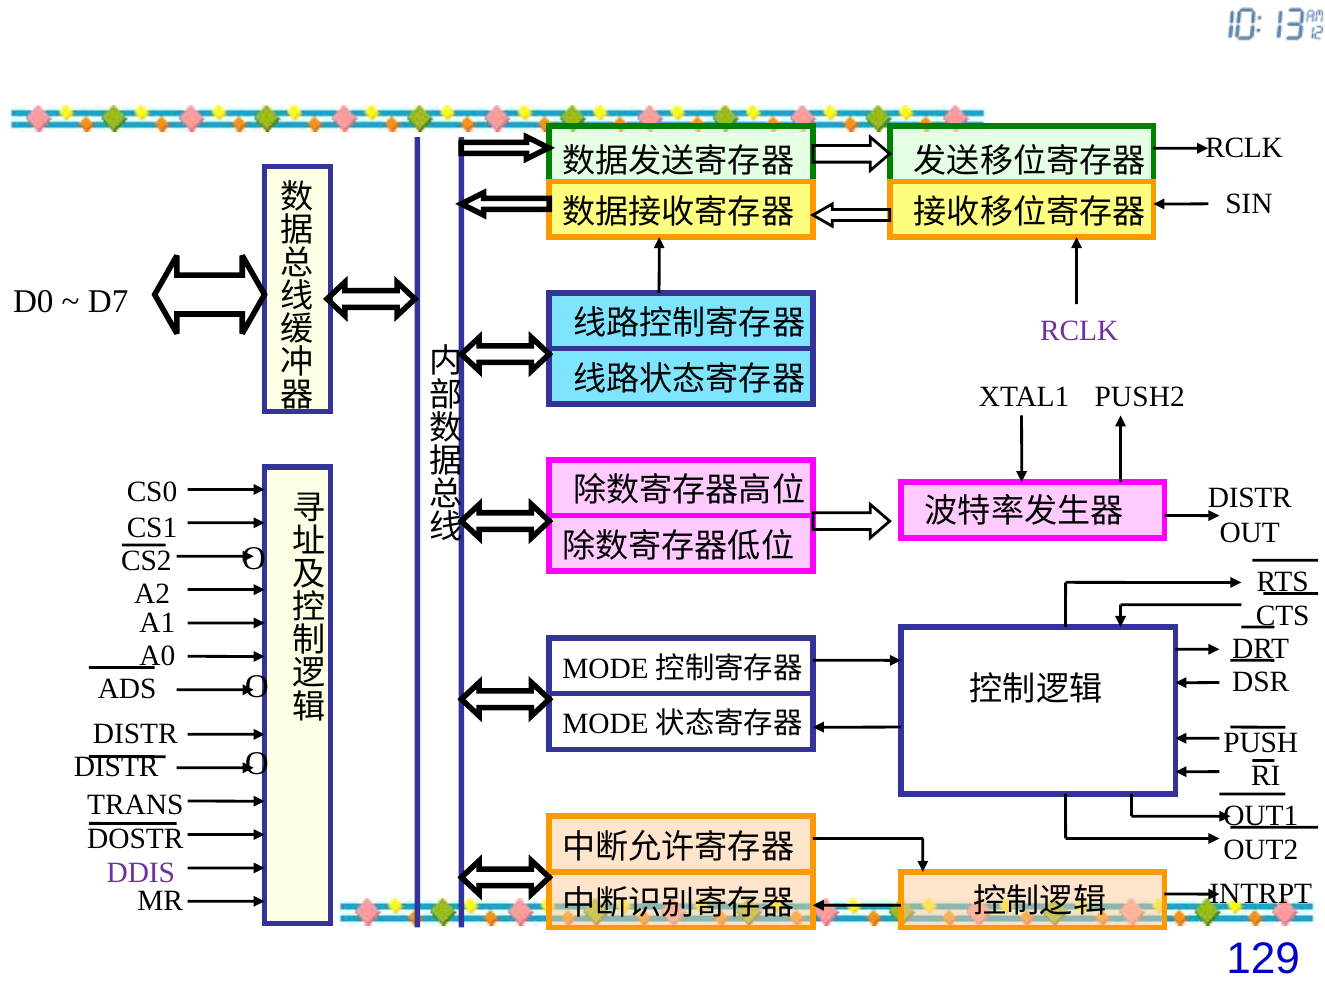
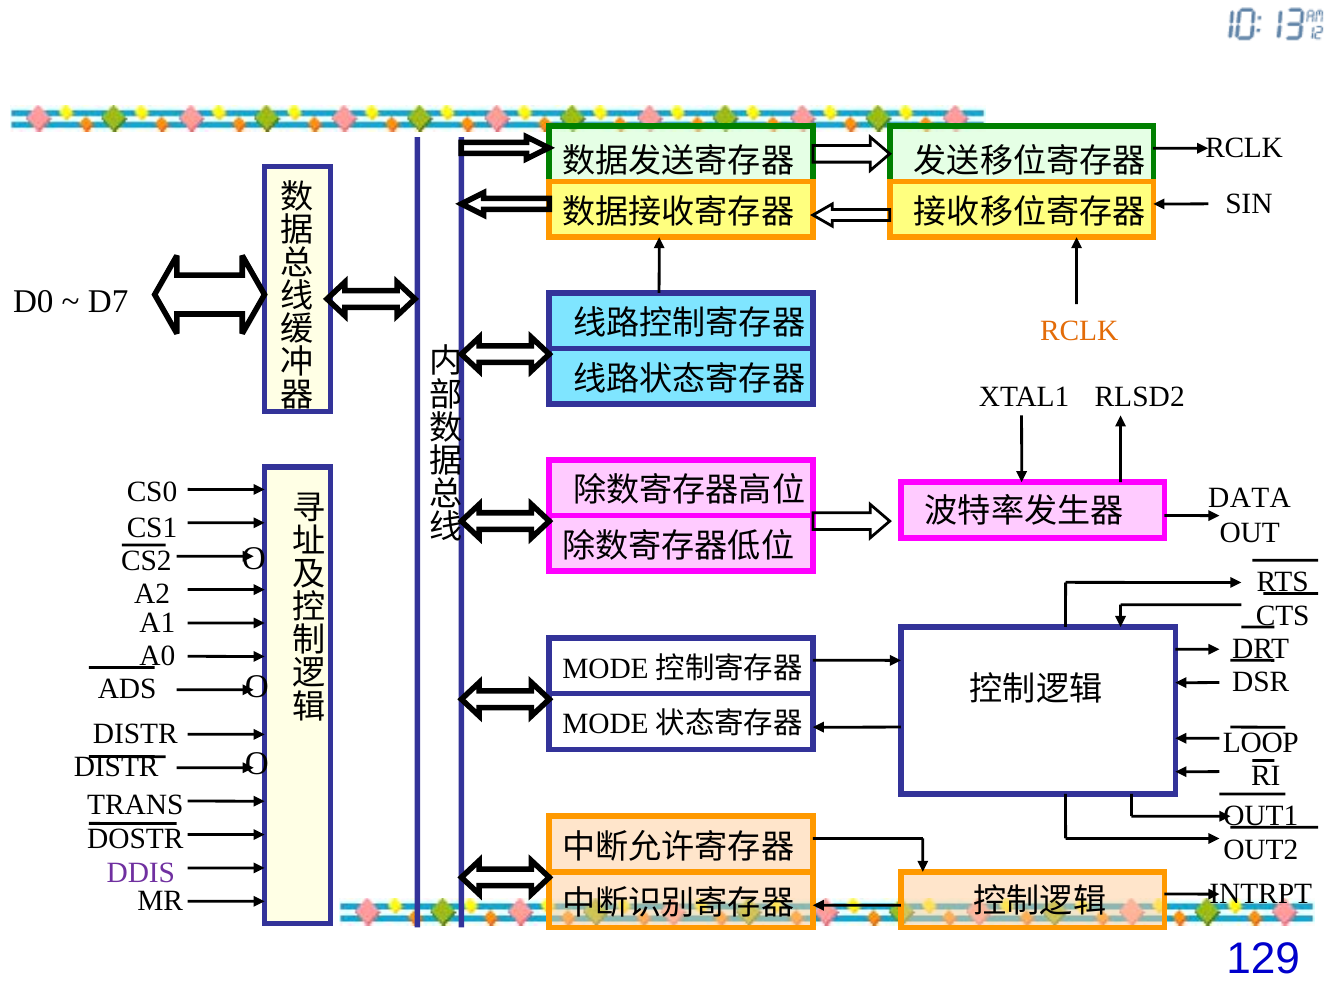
RCLK at (1079, 331) colour: purple -> orange
PUSH2: PUSH2 -> RLSD2
DISTR at (1250, 498): DISTR -> DATA
PUSH: PUSH -> LOOP
